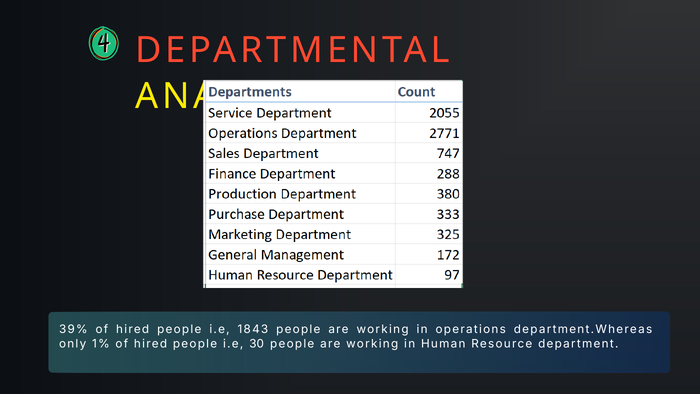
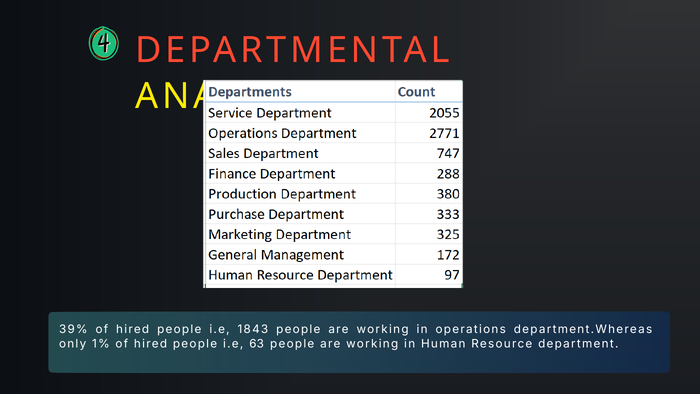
30: 30 -> 63
